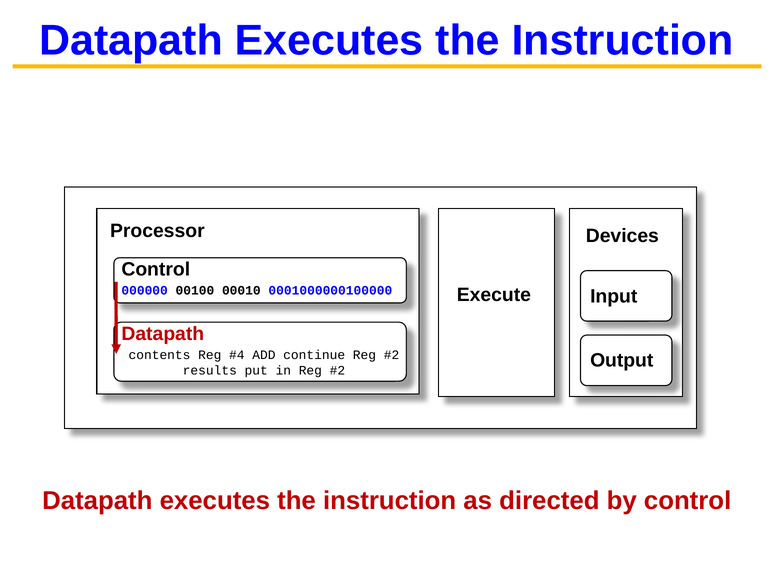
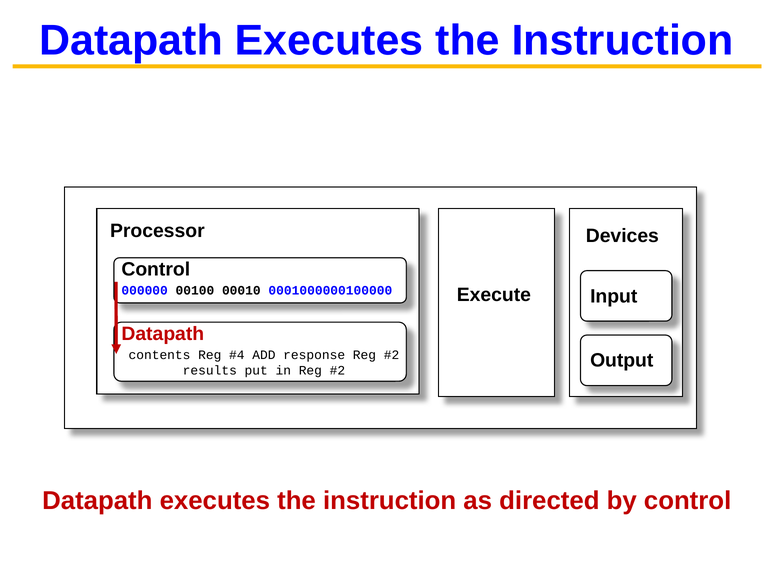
continue: continue -> response
